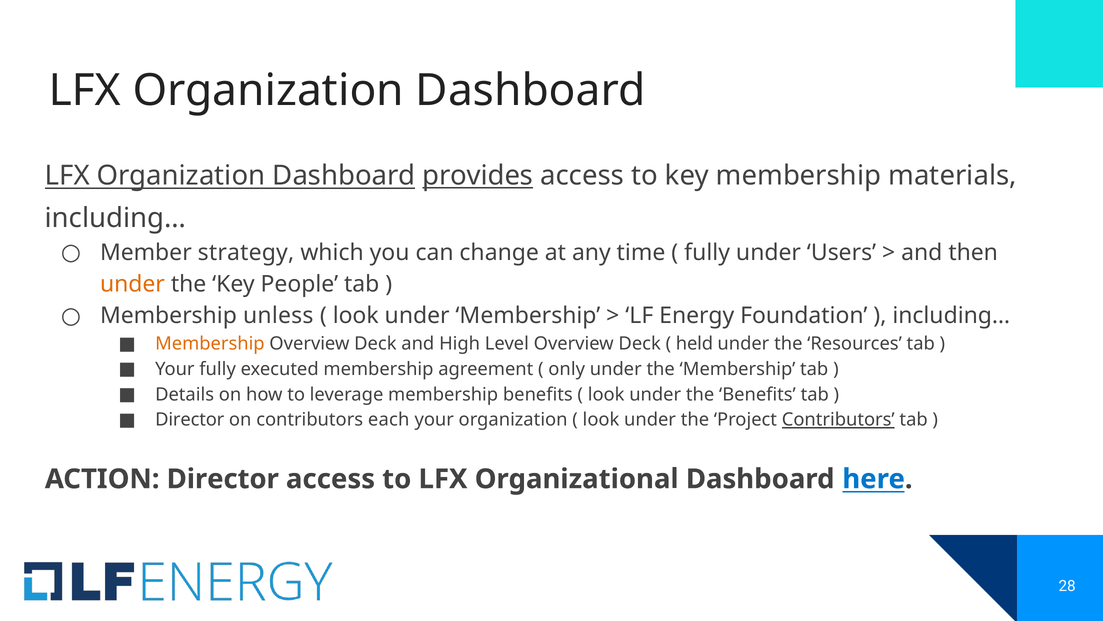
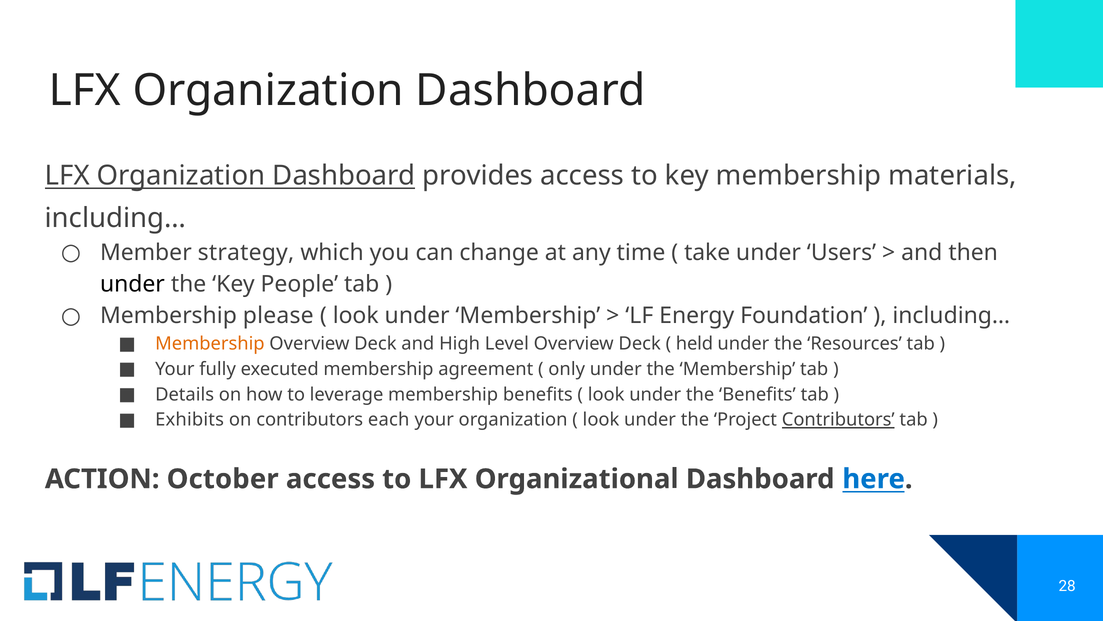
provides underline: present -> none
fully at (707, 252): fully -> take
under at (132, 284) colour: orange -> black
unless: unless -> please
Director at (190, 420): Director -> Exhibits
ACTION Director: Director -> October
